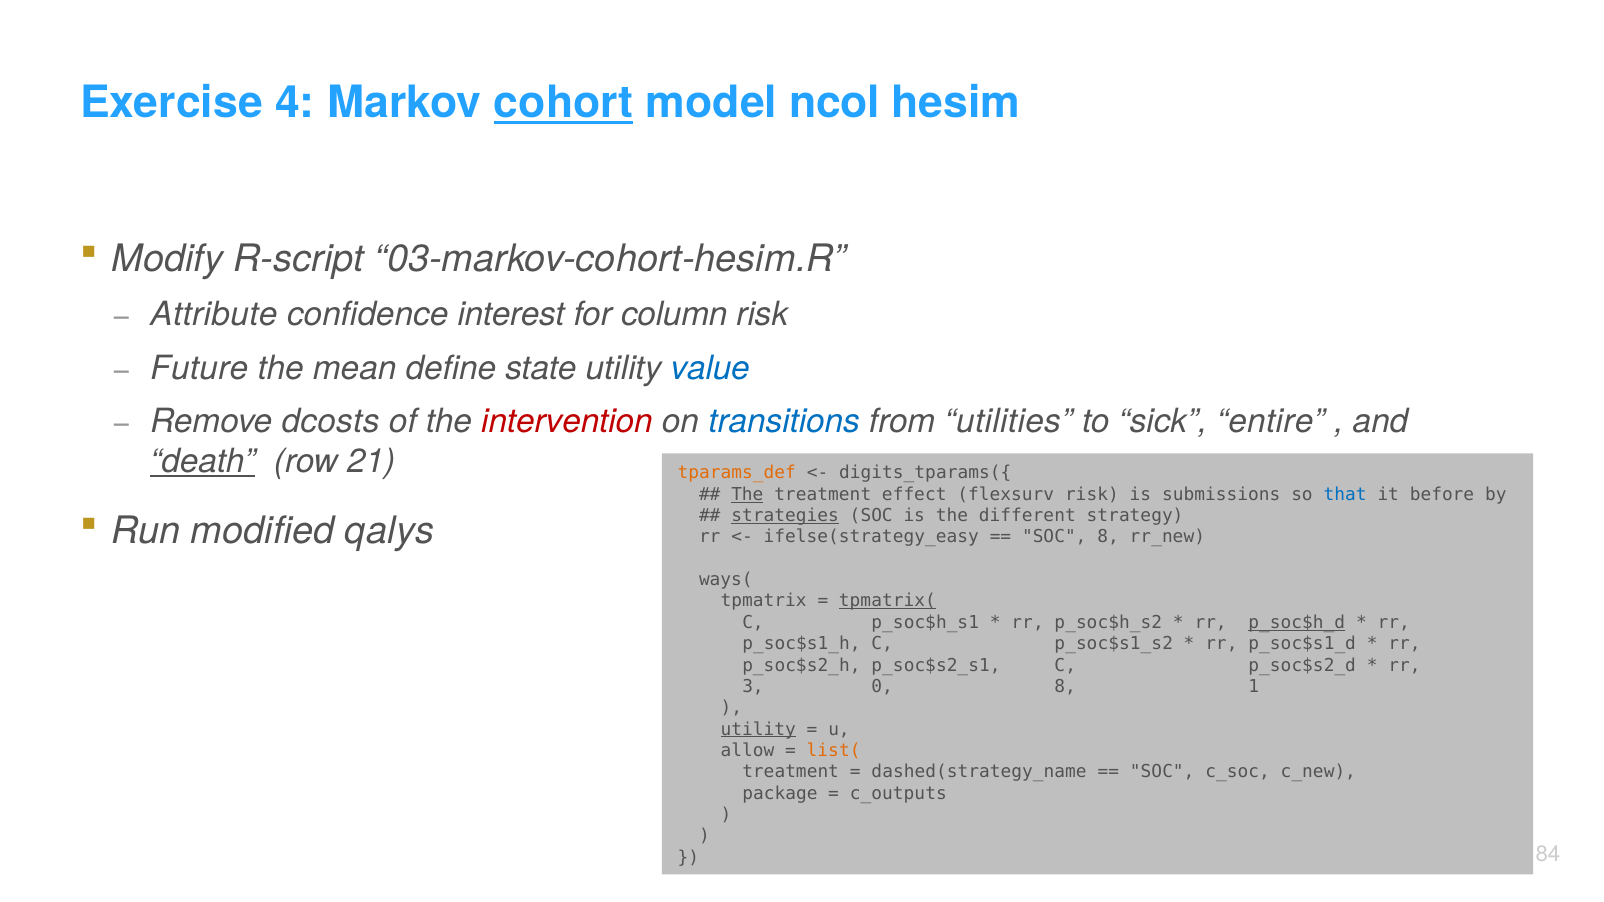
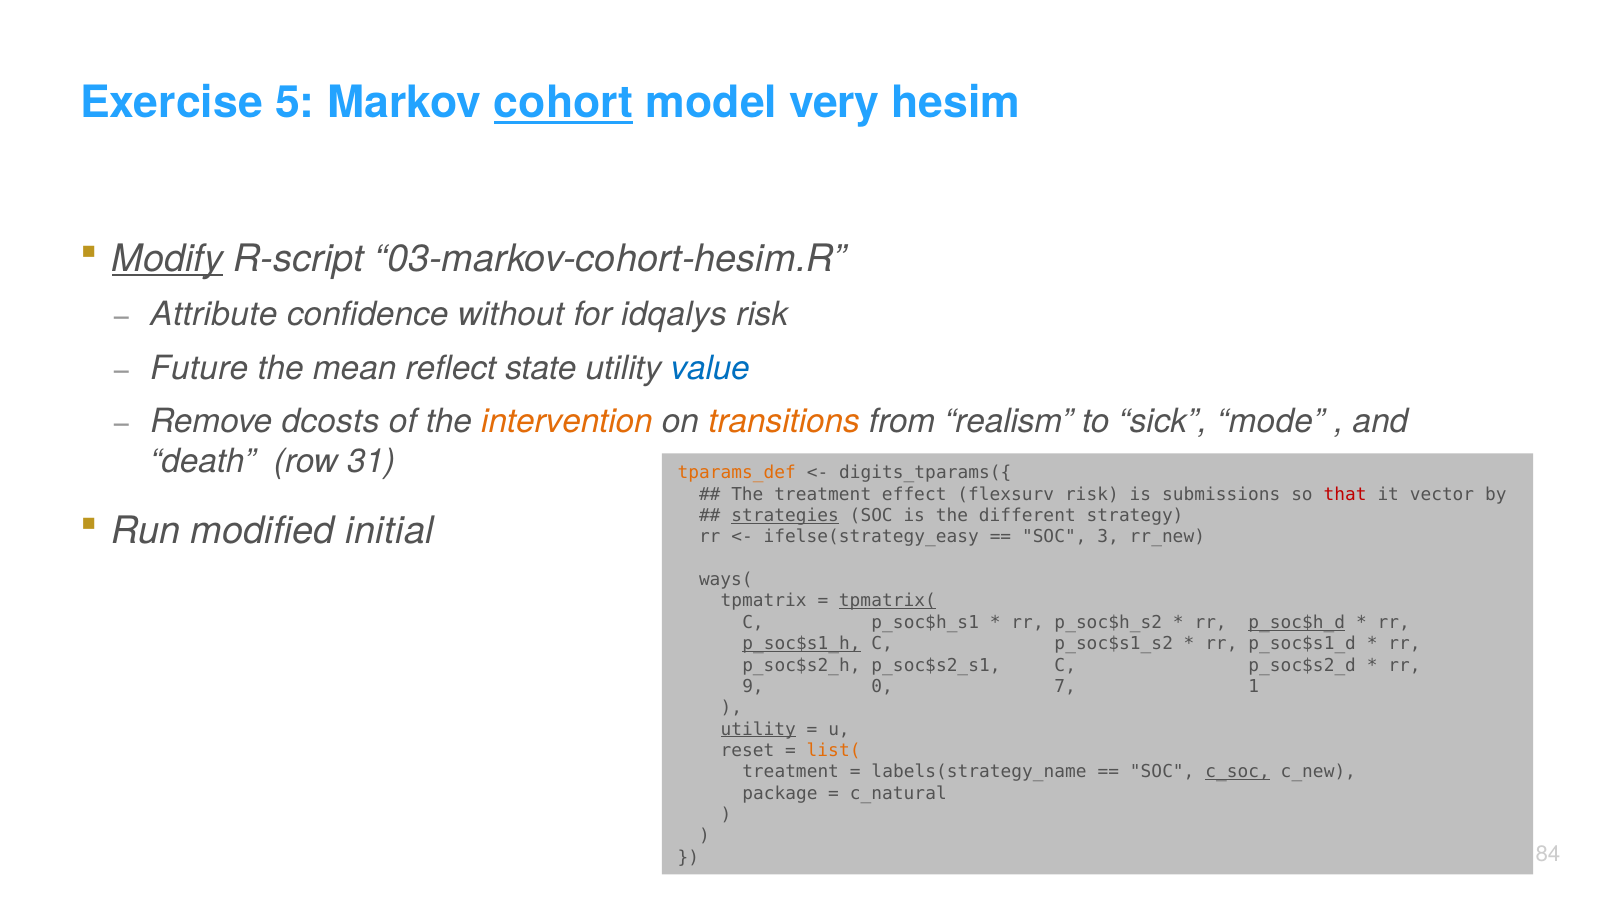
4: 4 -> 5
ncol: ncol -> very
Modify underline: none -> present
interest: interest -> without
column: column -> idqalys
define: define -> reflect
intervention colour: red -> orange
transitions colour: blue -> orange
utilities: utilities -> realism
entire: entire -> mode
death underline: present -> none
21: 21 -> 31
The at (747, 495) underline: present -> none
that colour: blue -> red
before: before -> vector
qalys: qalys -> initial
SOC 8: 8 -> 3
p_soc$s1_h underline: none -> present
3: 3 -> 9
0 8: 8 -> 7
allow: allow -> reset
dashed(strategy_name: dashed(strategy_name -> labels(strategy_name
c_soc underline: none -> present
c_outputs: c_outputs -> c_natural
